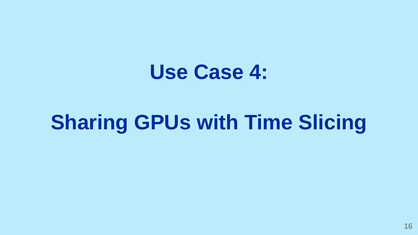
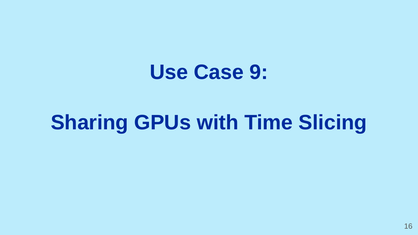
4: 4 -> 9
